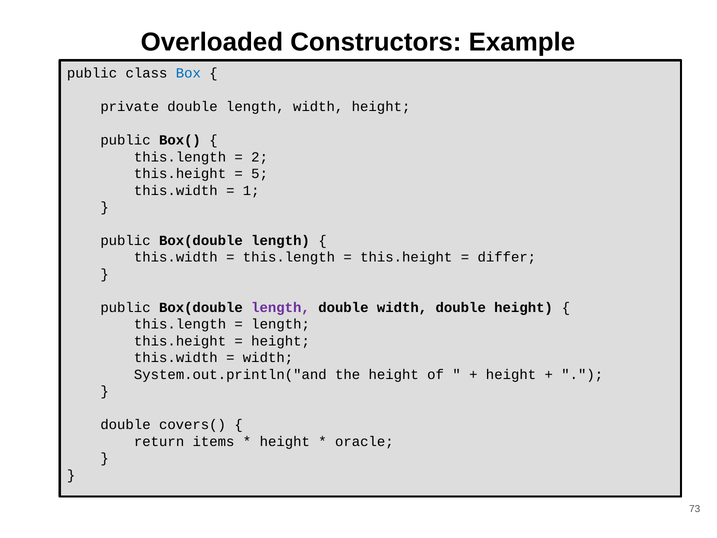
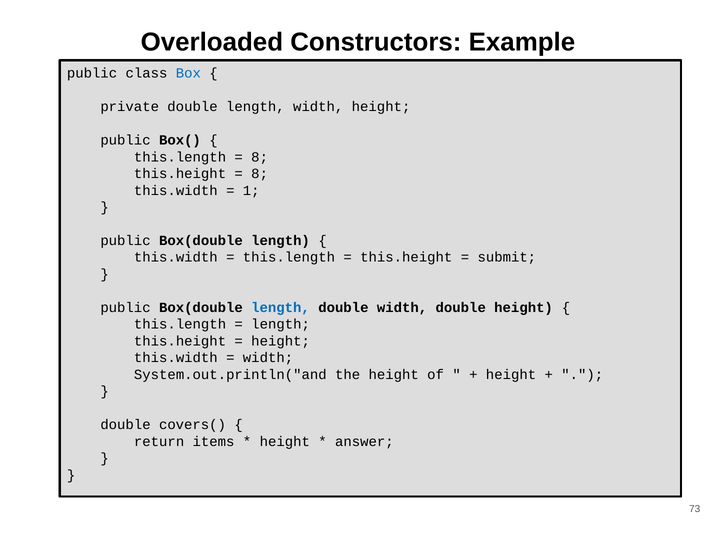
2 at (260, 157): 2 -> 8
5 at (260, 174): 5 -> 8
differ: differ -> submit
length at (281, 307) colour: purple -> blue
oracle: oracle -> answer
